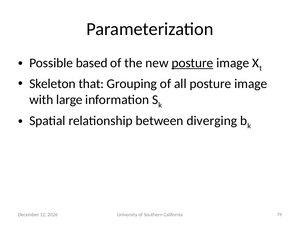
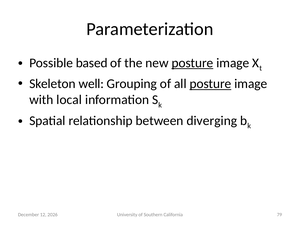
that: that -> well
posture at (210, 84) underline: none -> present
large: large -> local
